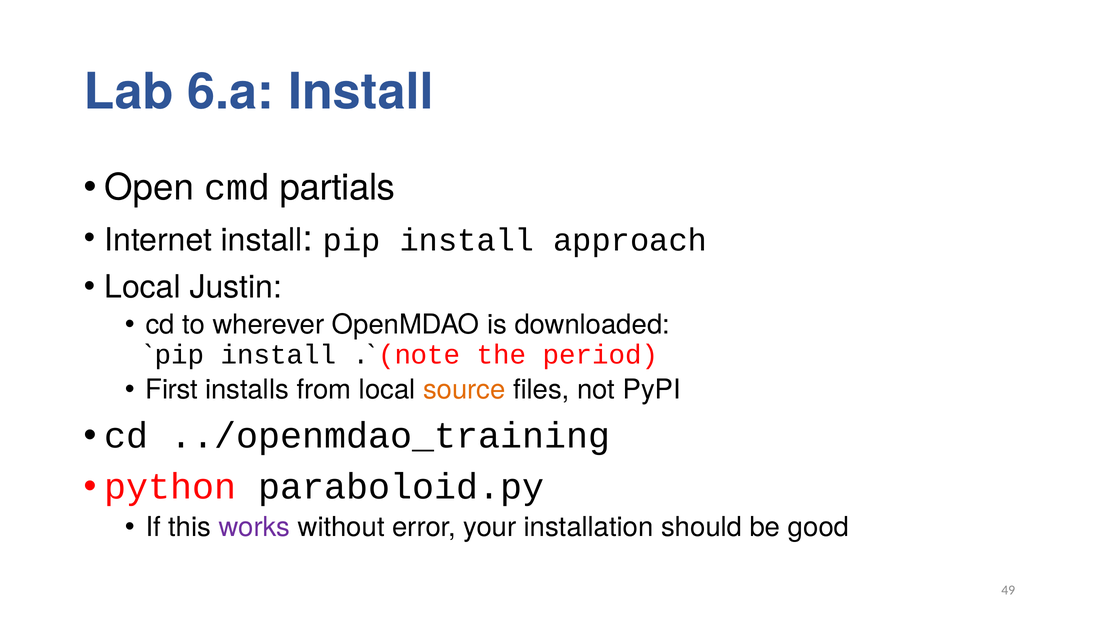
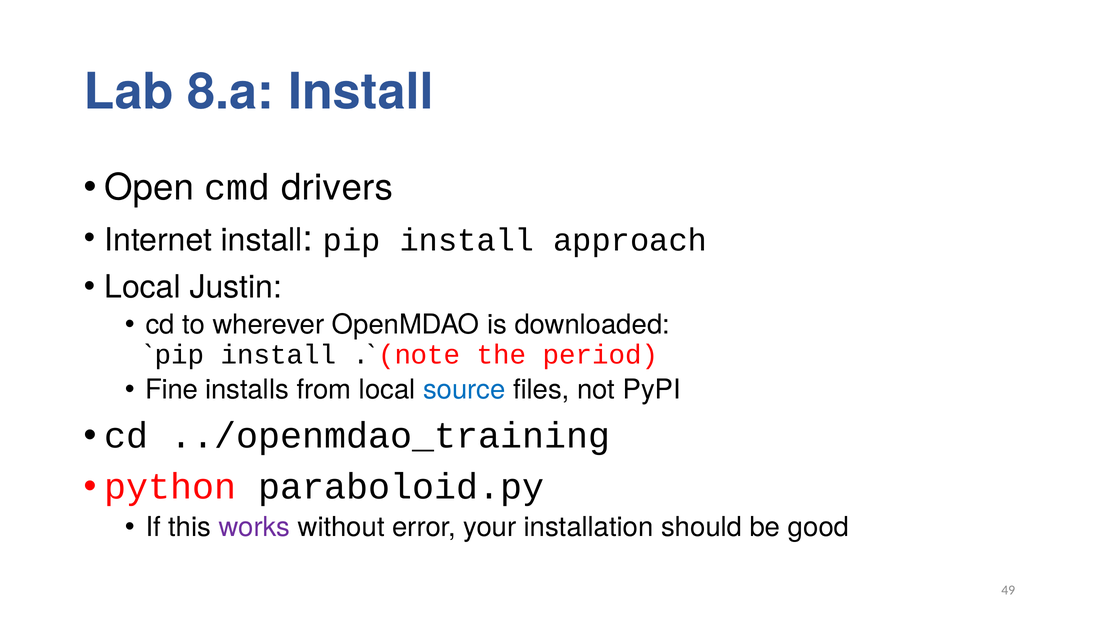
6.a: 6.a -> 8.a
partials: partials -> drivers
First: First -> Fine
source colour: orange -> blue
